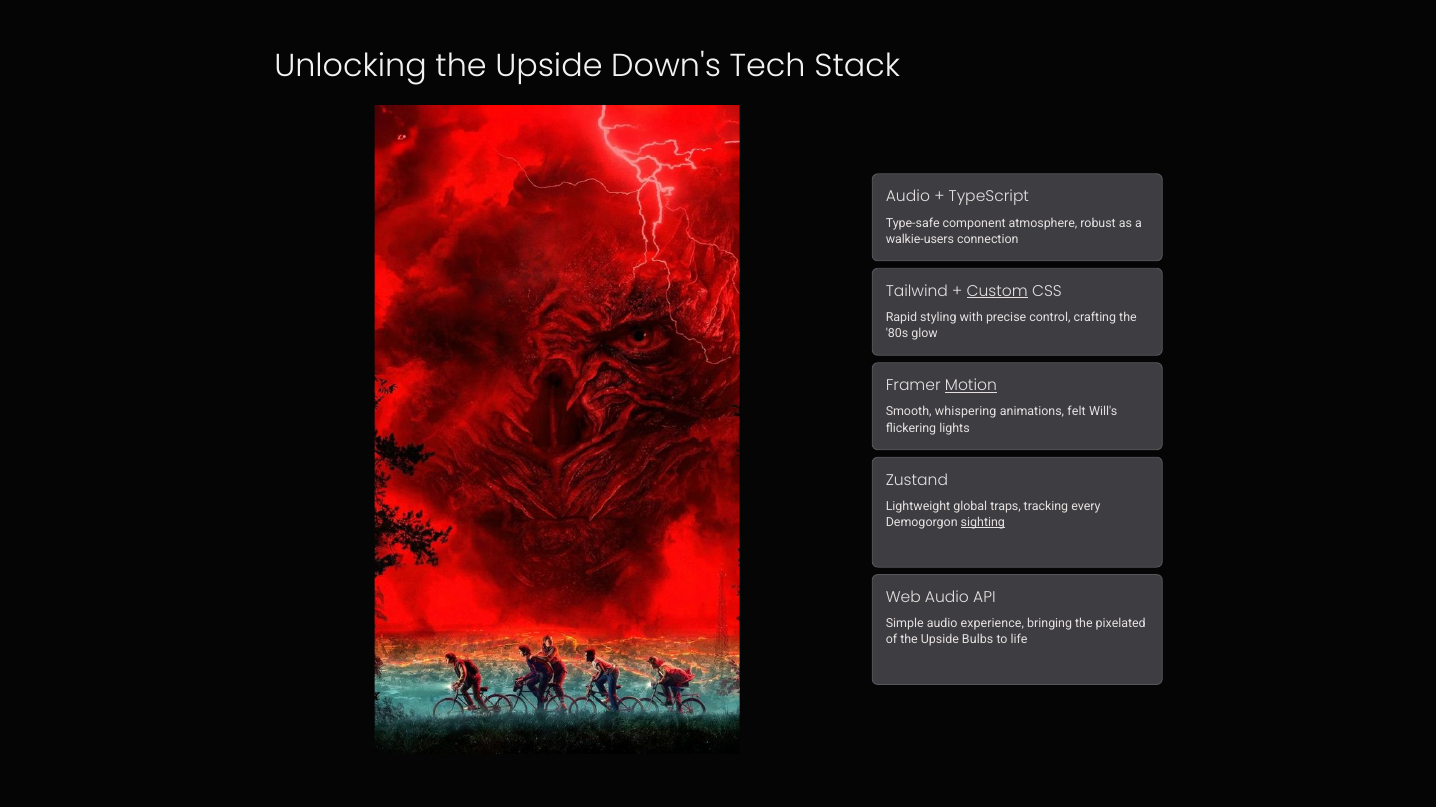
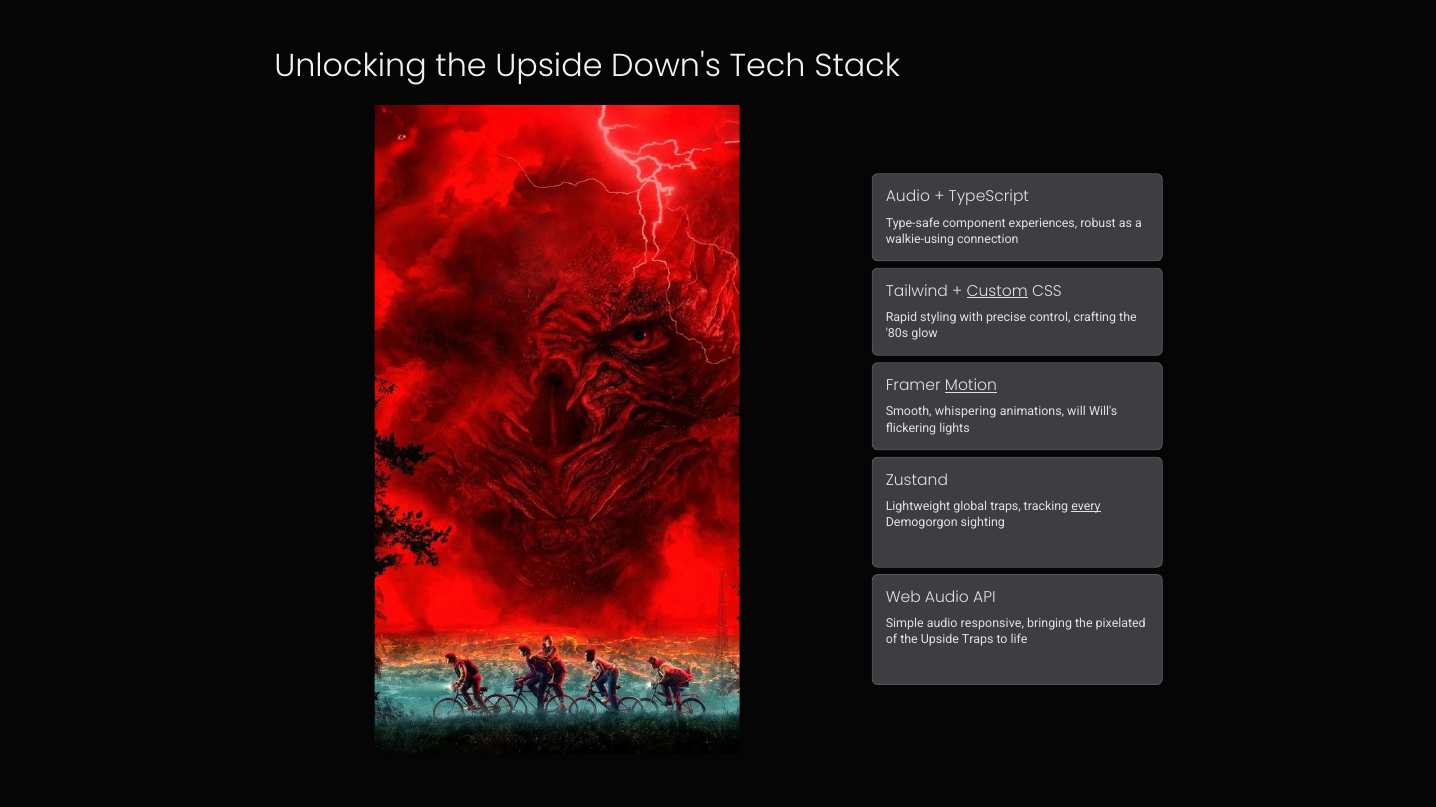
atmosphere: atmosphere -> experiences
walkie-users: walkie-users -> walkie-using
felt: felt -> will
every underline: none -> present
sighting underline: present -> none
experience: experience -> responsive
Upside Bulbs: Bulbs -> Traps
